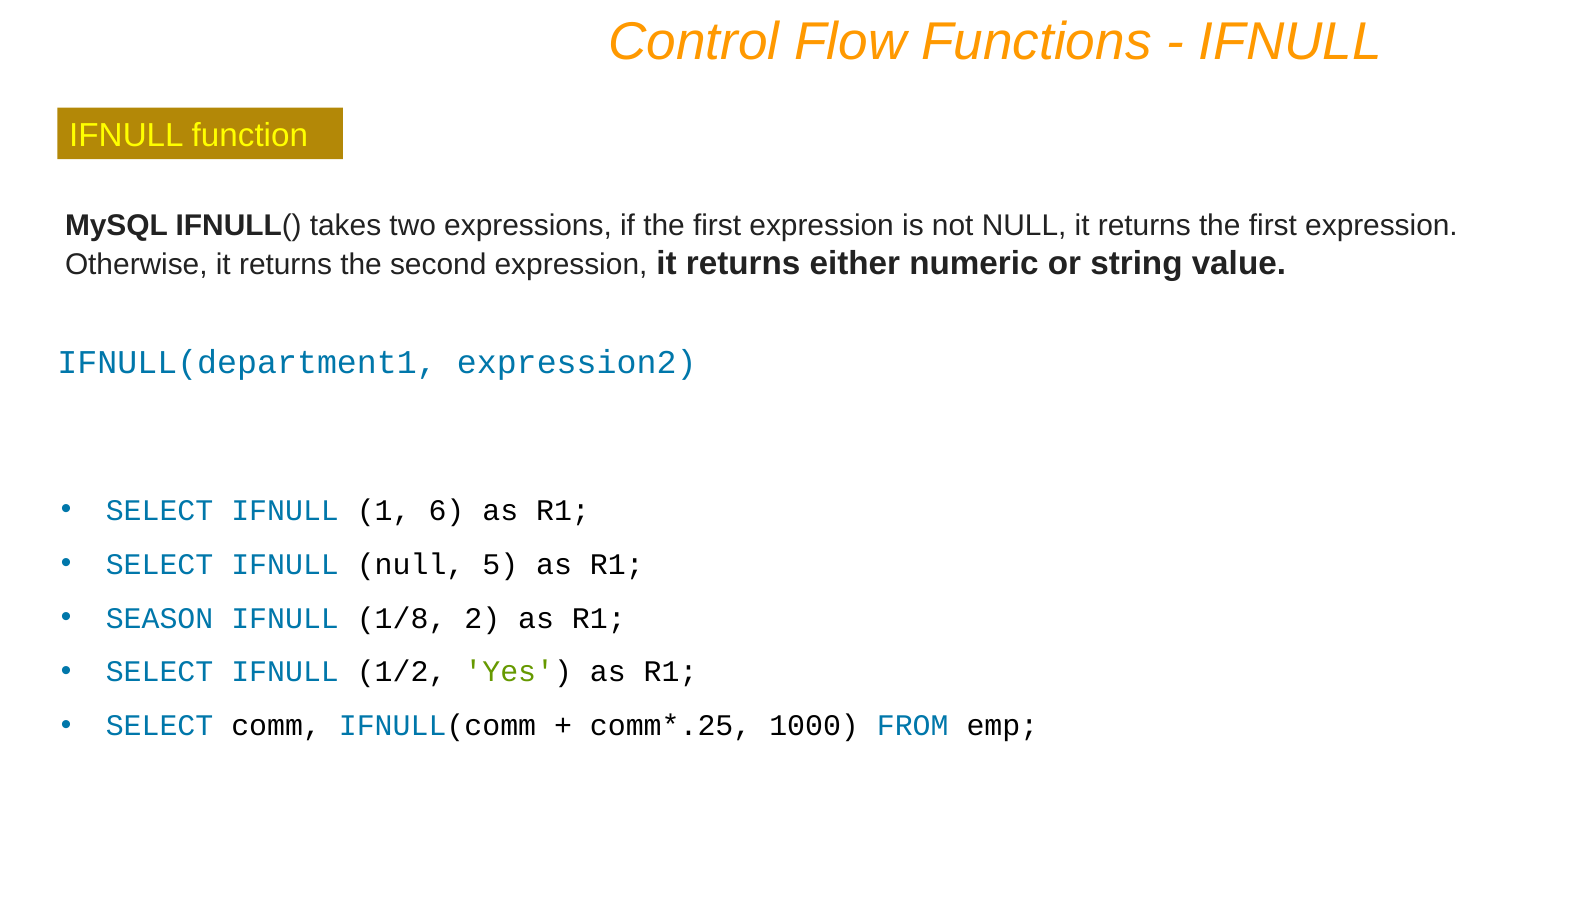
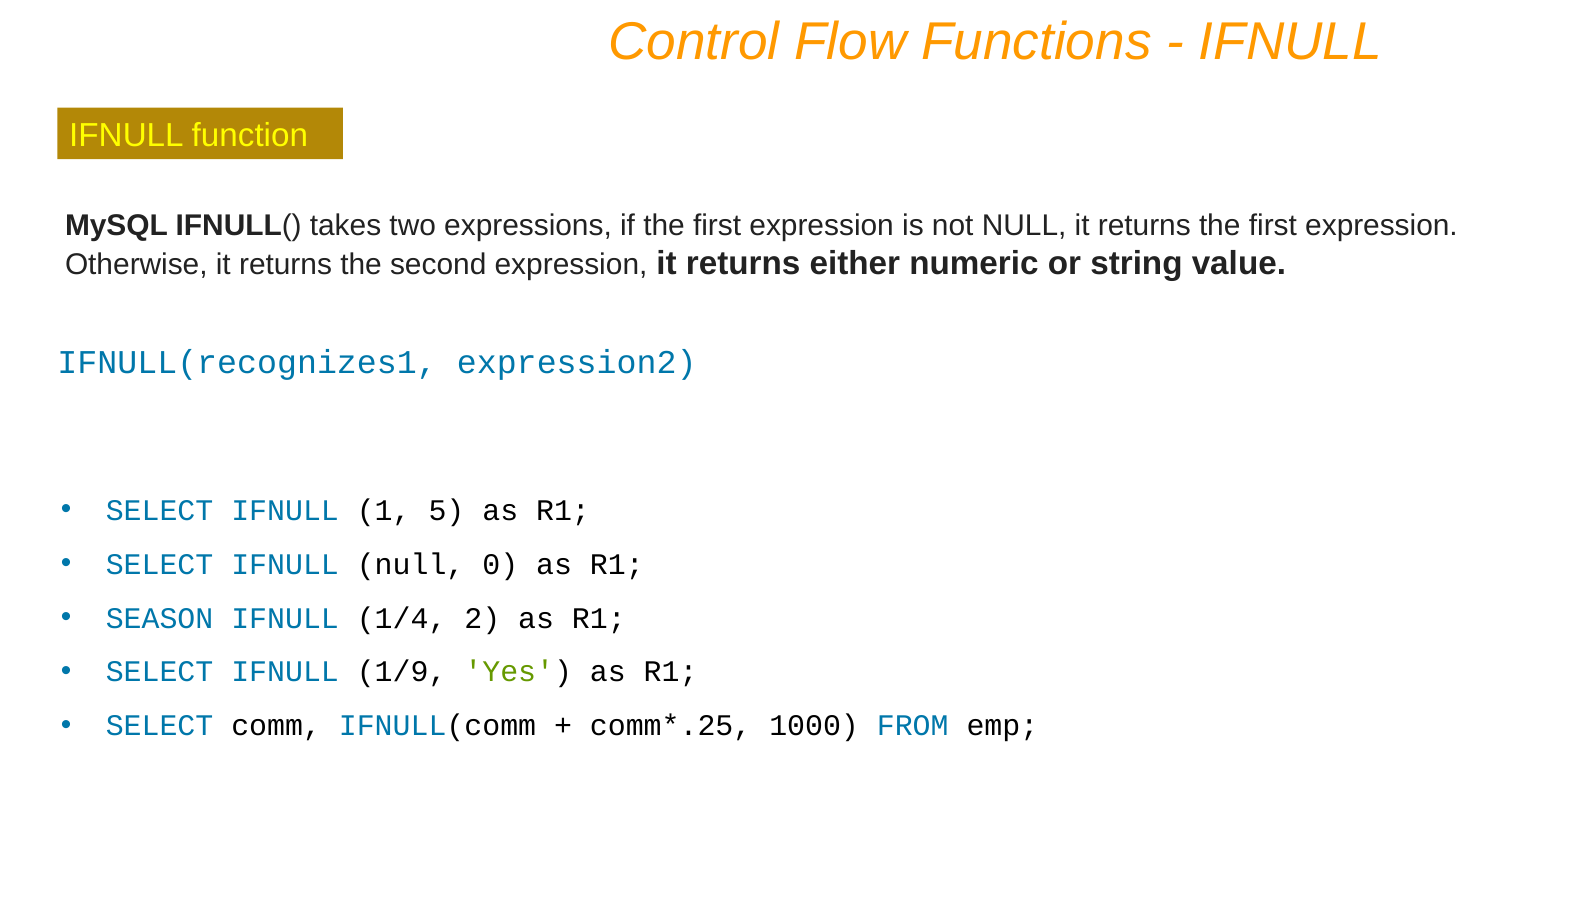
IFNULL(department1: IFNULL(department1 -> IFNULL(recognizes1
6: 6 -> 5
5: 5 -> 0
1/8: 1/8 -> 1/4
1/2: 1/2 -> 1/9
